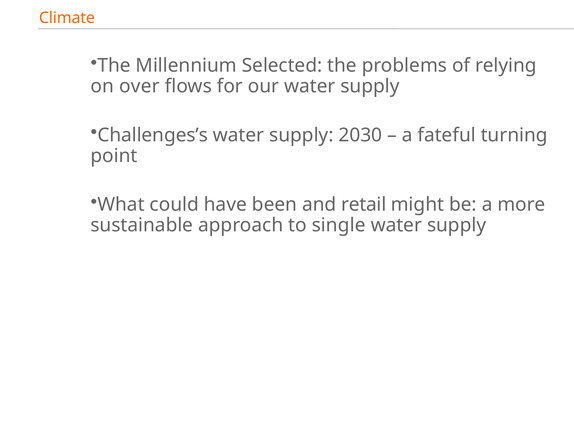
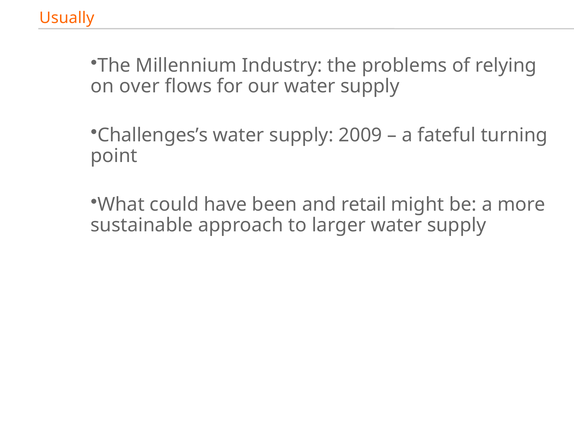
Climate: Climate -> Usually
Selected: Selected -> Industry
2030: 2030 -> 2009
single: single -> larger
